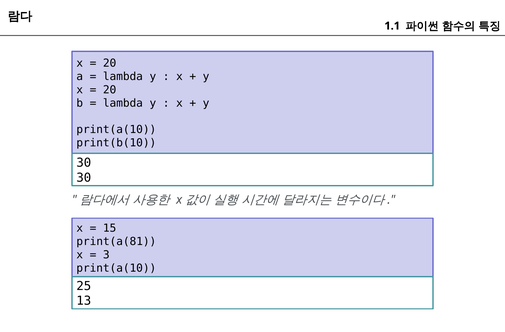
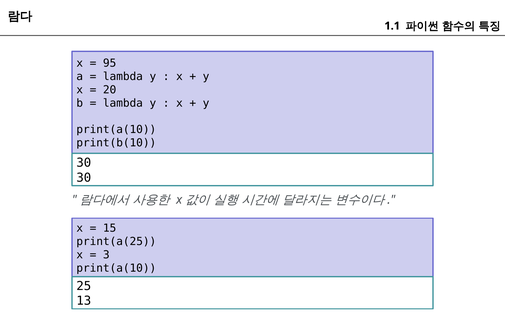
20 at (110, 63): 20 -> 95
print(a(81: print(a(81 -> print(a(25
